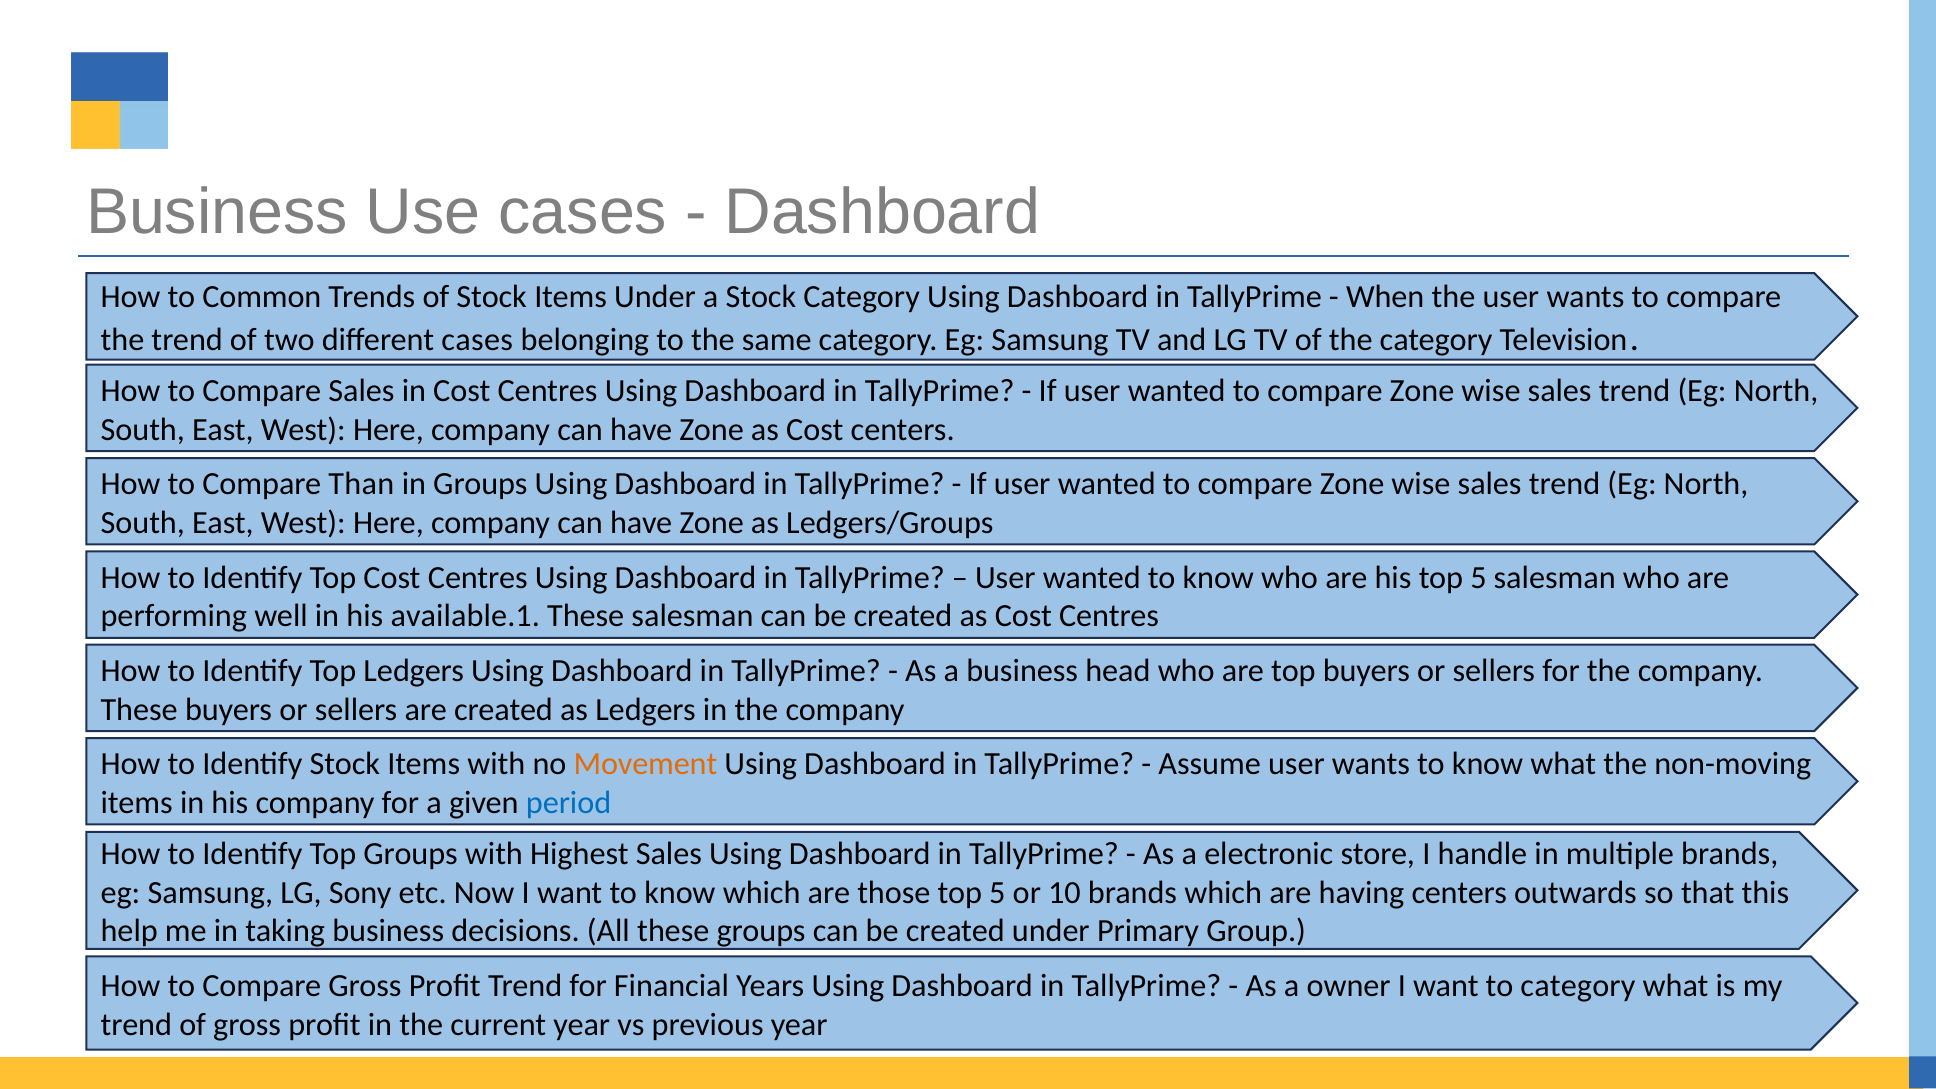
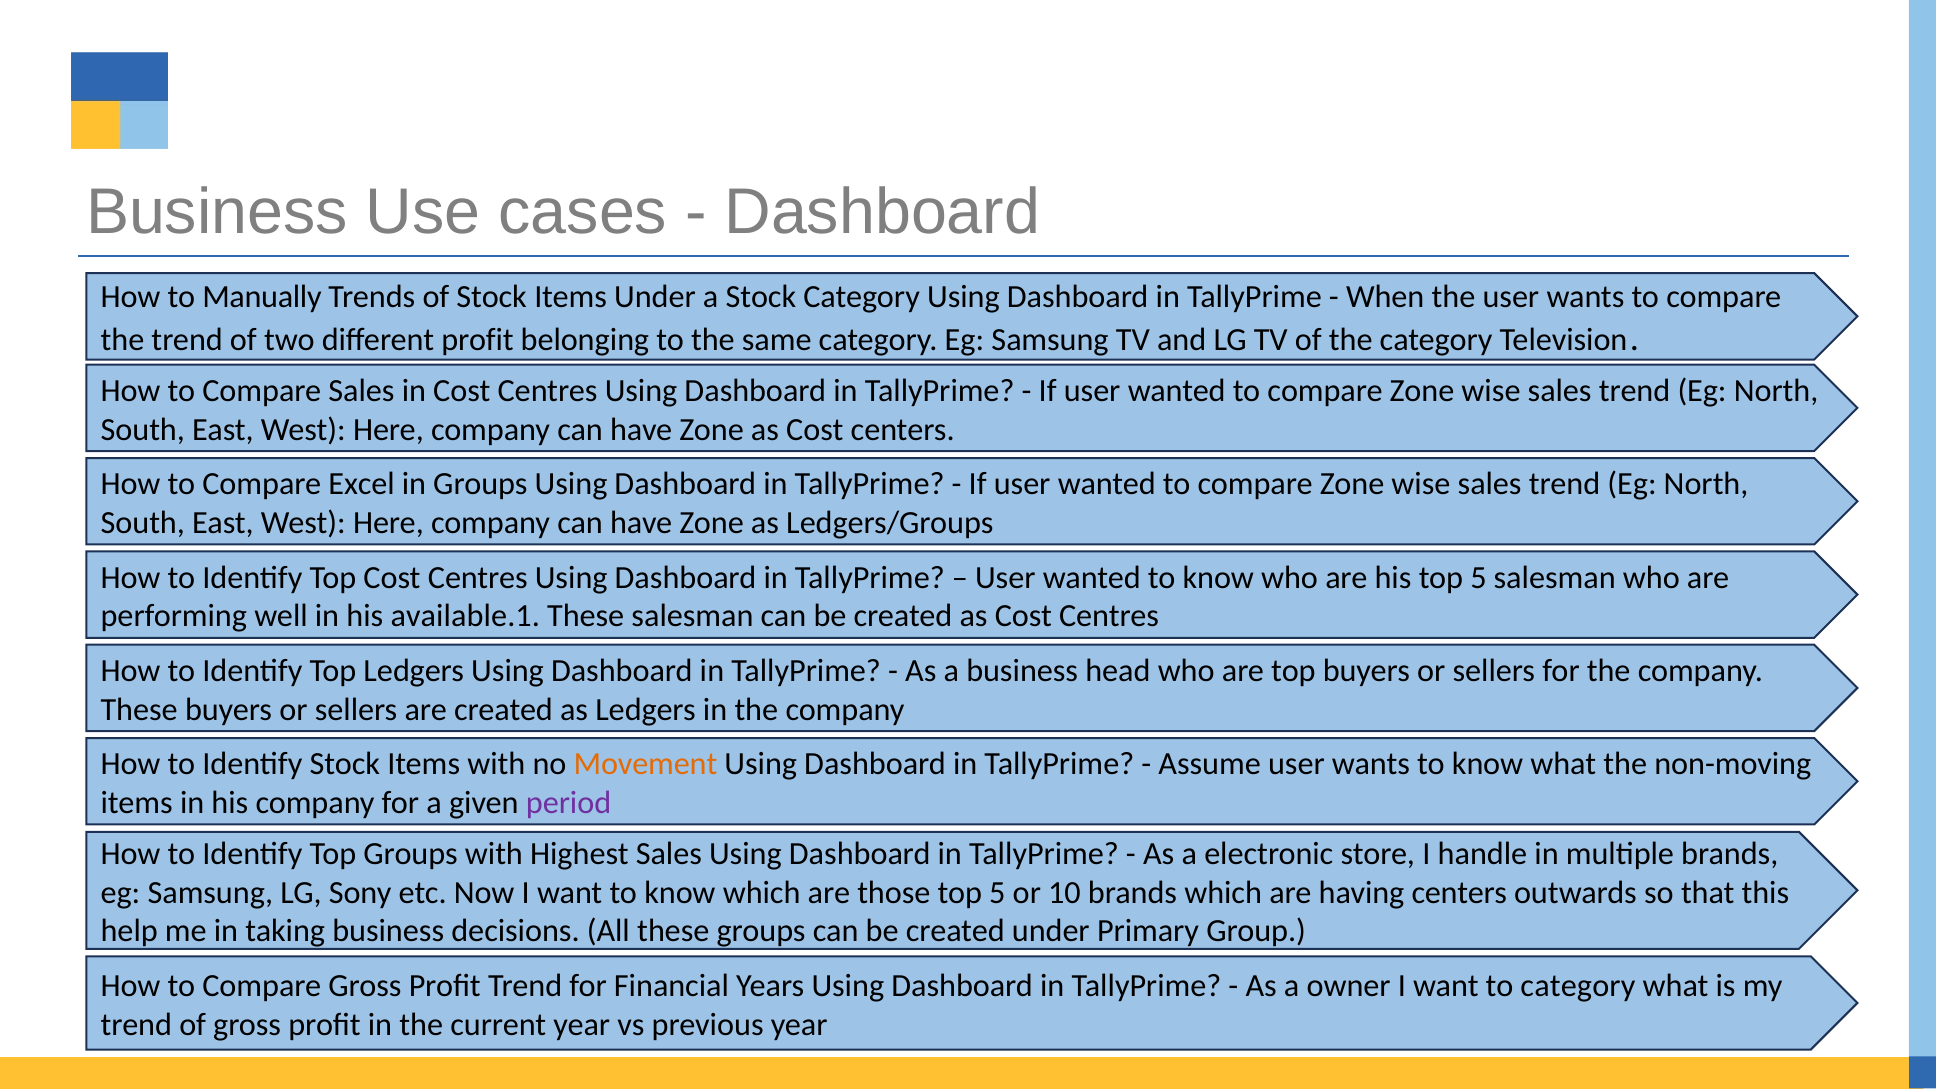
Common: Common -> Manually
different cases: cases -> profit
Than: Than -> Excel
period colour: blue -> purple
